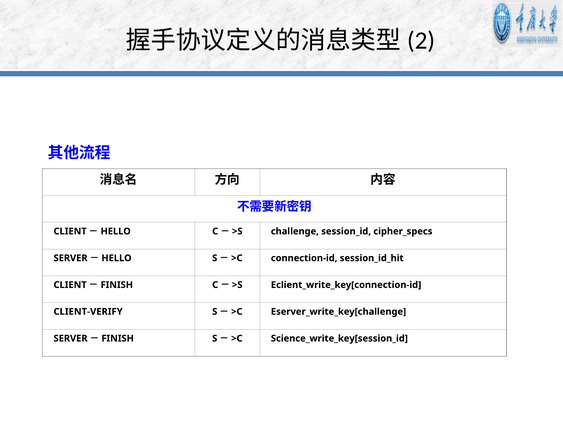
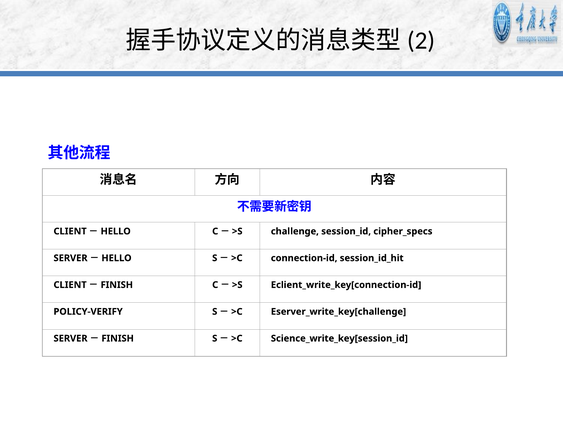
CLIENT-VERIFY: CLIENT-VERIFY -> POLICY-VERIFY
